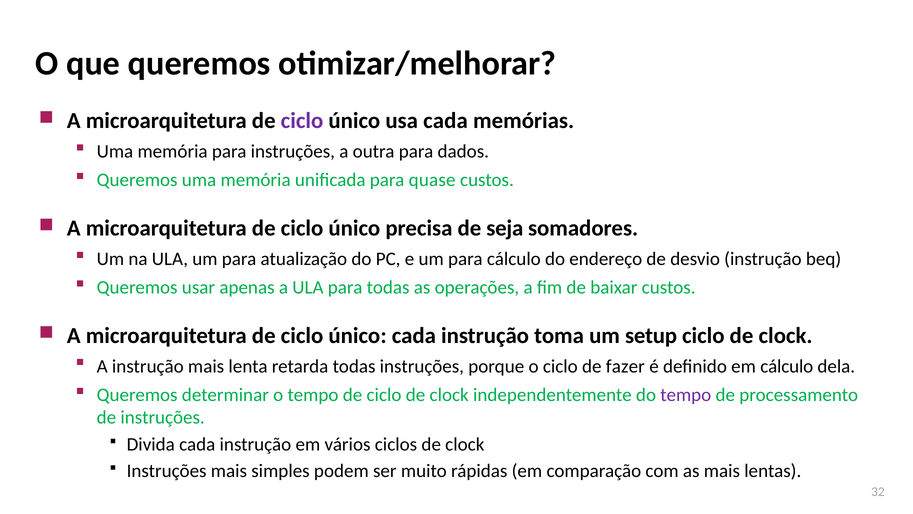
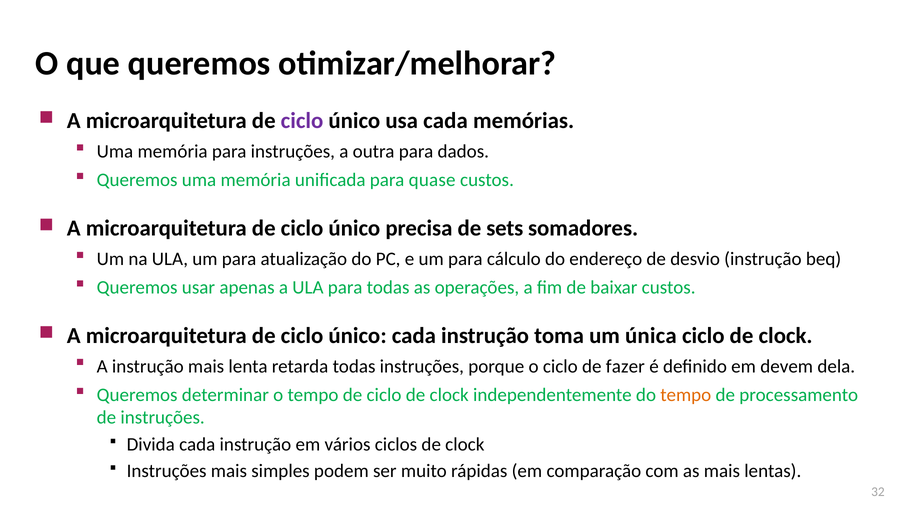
seja: seja -> sets
setup: setup -> única
em cálculo: cálculo -> devem
tempo at (686, 394) colour: purple -> orange
